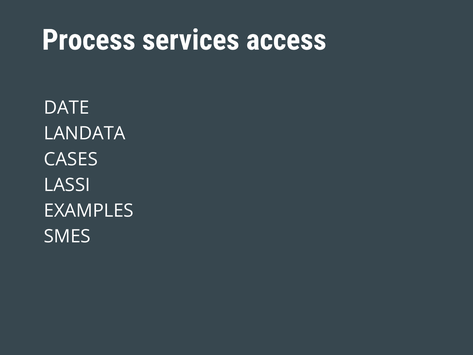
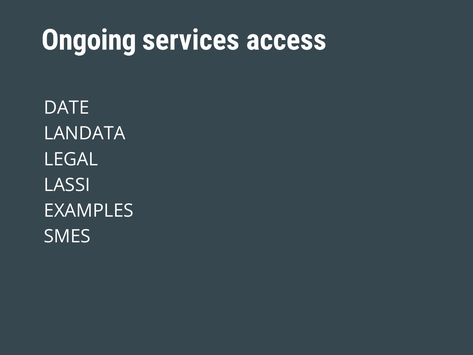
Process: Process -> Ongoing
CASES: CASES -> LEGAL
